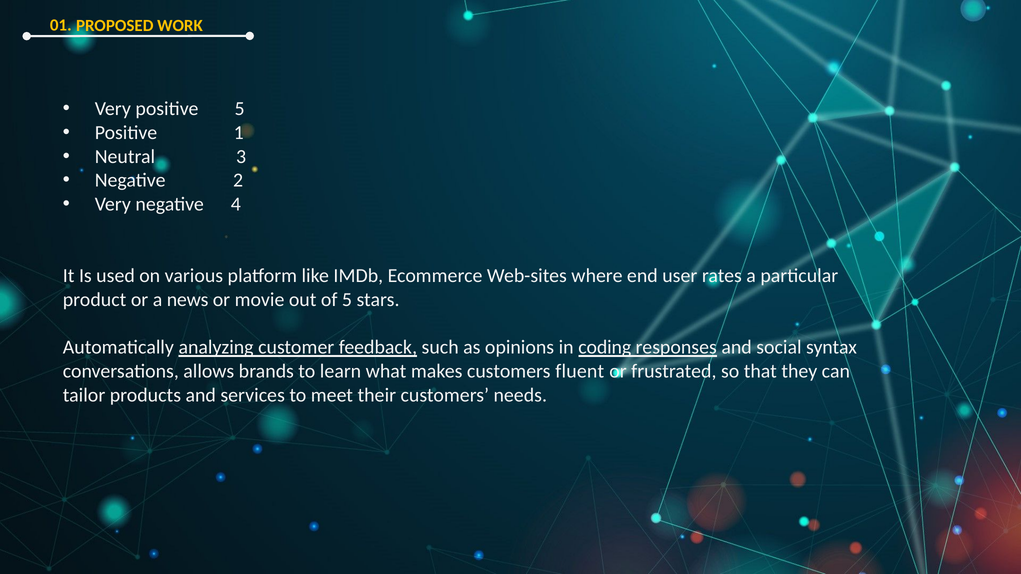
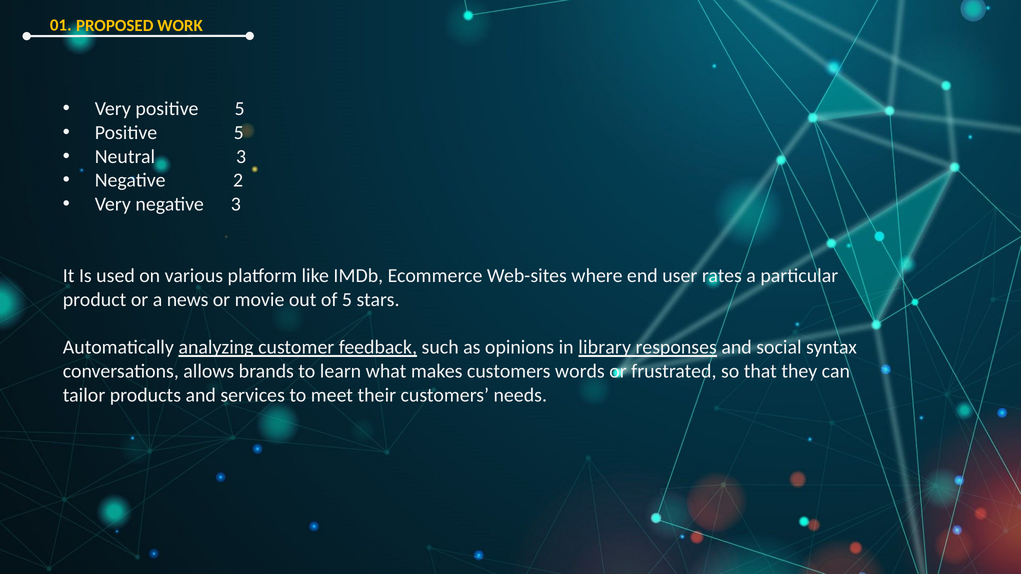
1 at (239, 133): 1 -> 5
negative 4: 4 -> 3
coding: coding -> library
fluent: fluent -> words
